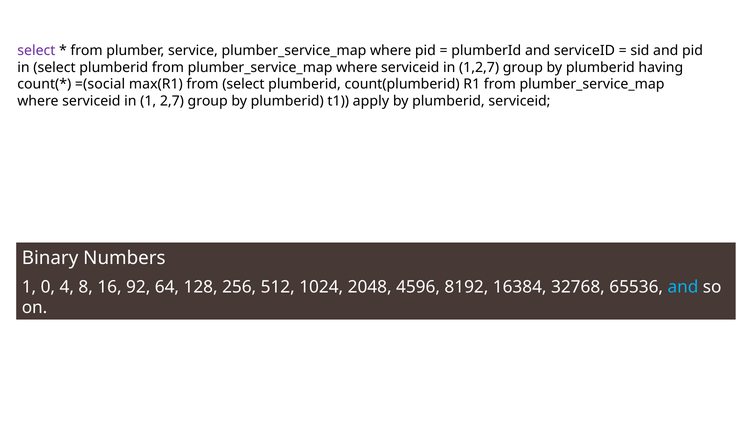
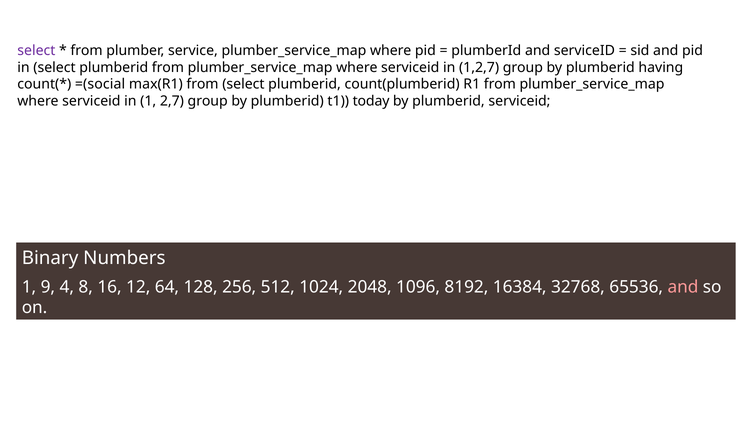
apply: apply -> today
0: 0 -> 9
92: 92 -> 12
4596: 4596 -> 1096
and at (683, 287) colour: light blue -> pink
